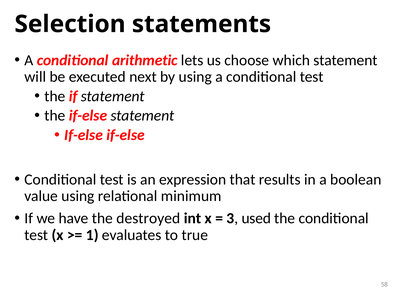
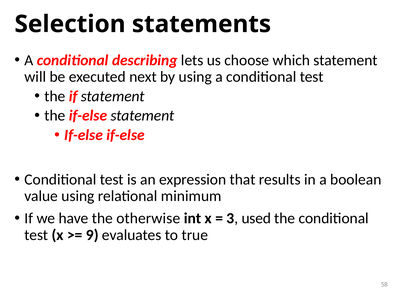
arithmetic: arithmetic -> describing
destroyed: destroyed -> otherwise
1: 1 -> 9
